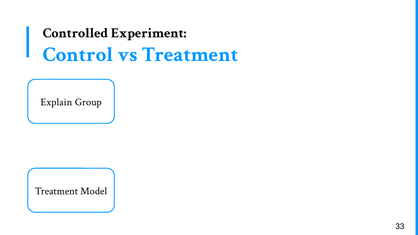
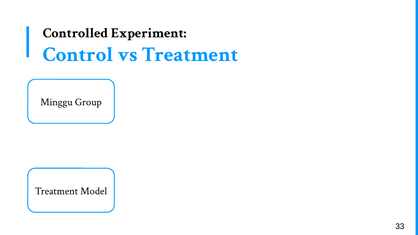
Explain: Explain -> Minggu
